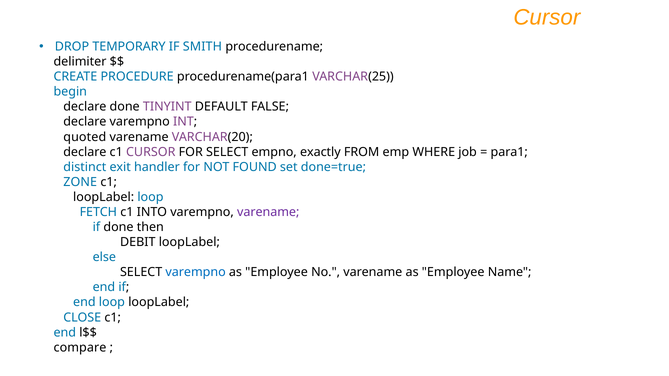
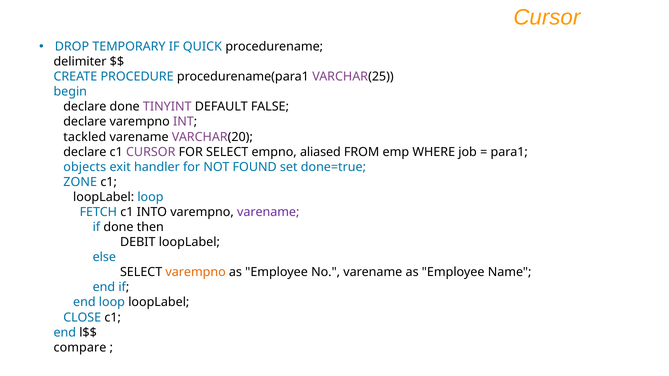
SMITH: SMITH -> QUICK
quoted: quoted -> tackled
exactly: exactly -> aliased
distinct: distinct -> objects
varempno at (196, 272) colour: blue -> orange
